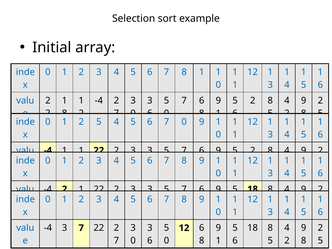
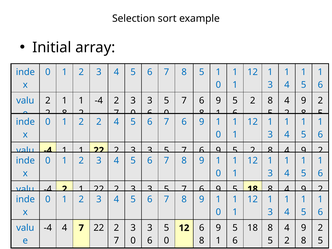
7 8 1: 1 -> 5
1 2 5: 5 -> 2
6 7 0: 0 -> 6
-4 3: 3 -> 4
